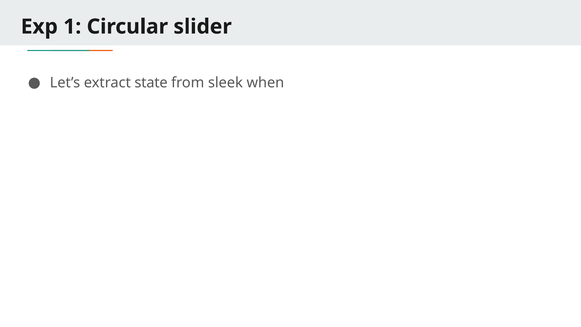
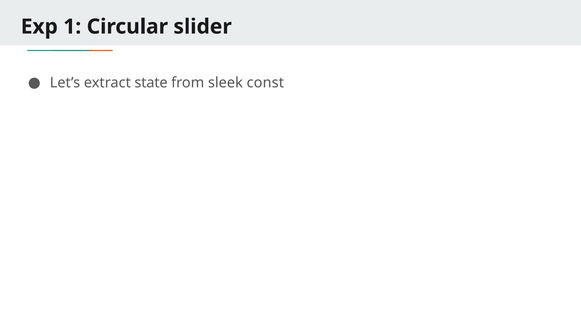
when: when -> const
